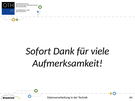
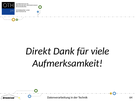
Sofort: Sofort -> Direkt
